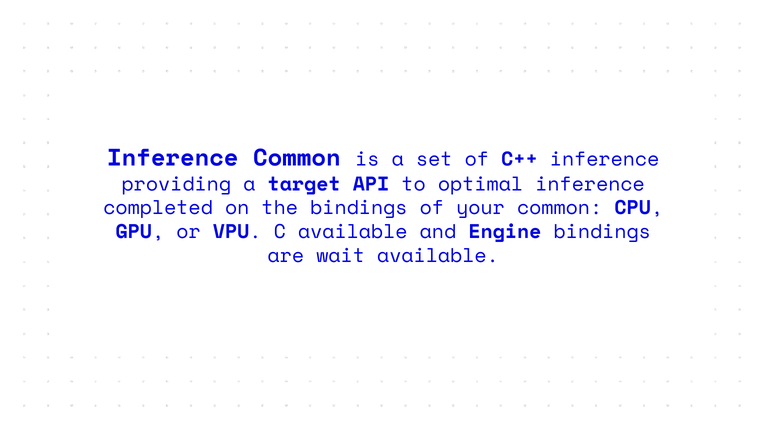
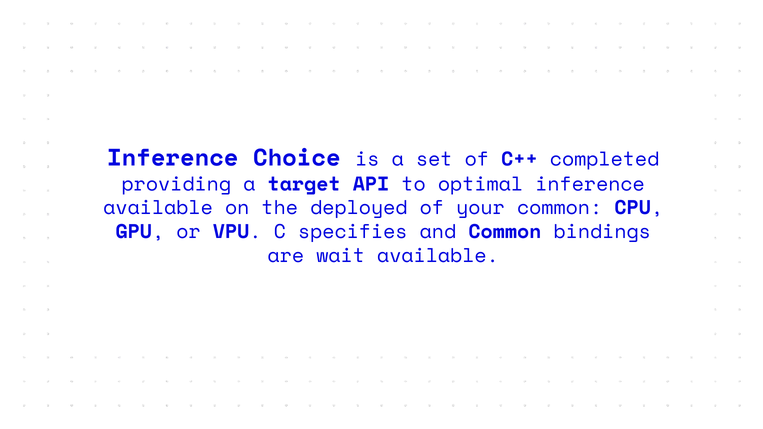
Inference Common: Common -> Choice
C++ inference: inference -> completed
completed at (158, 208): completed -> available
the bindings: bindings -> deployed
C available: available -> specifies
and Engine: Engine -> Common
